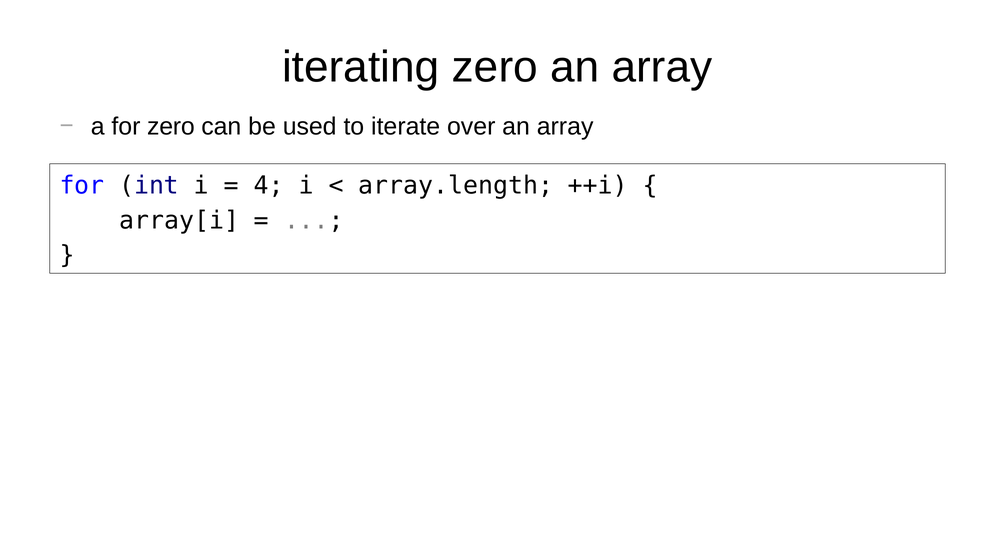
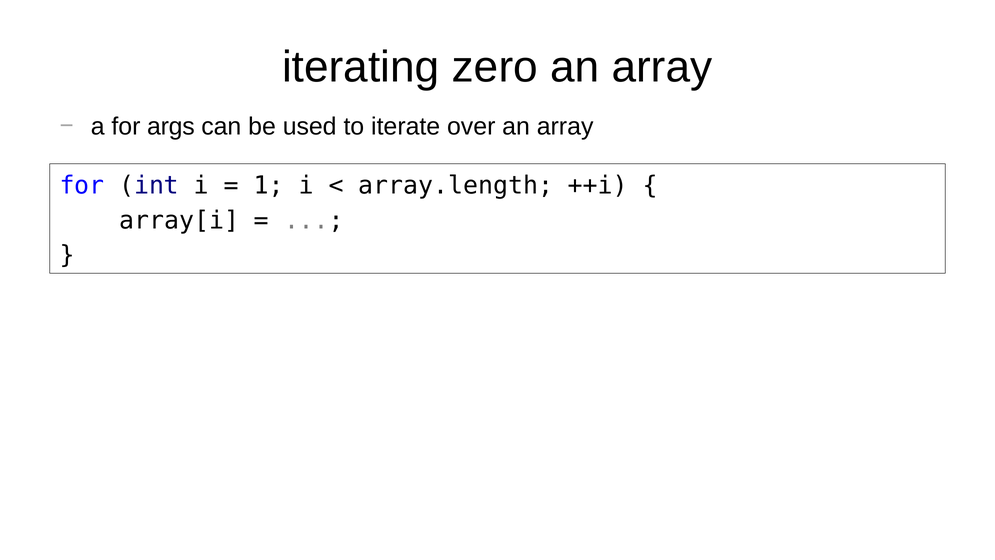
for zero: zero -> args
4: 4 -> 1
